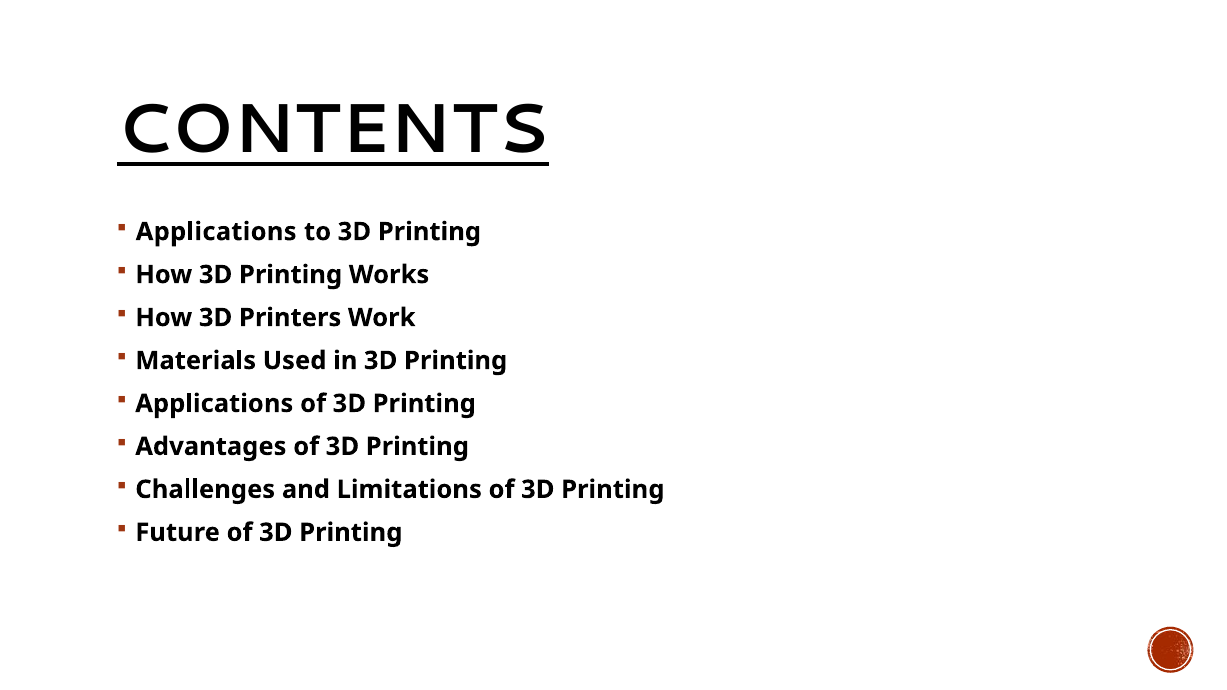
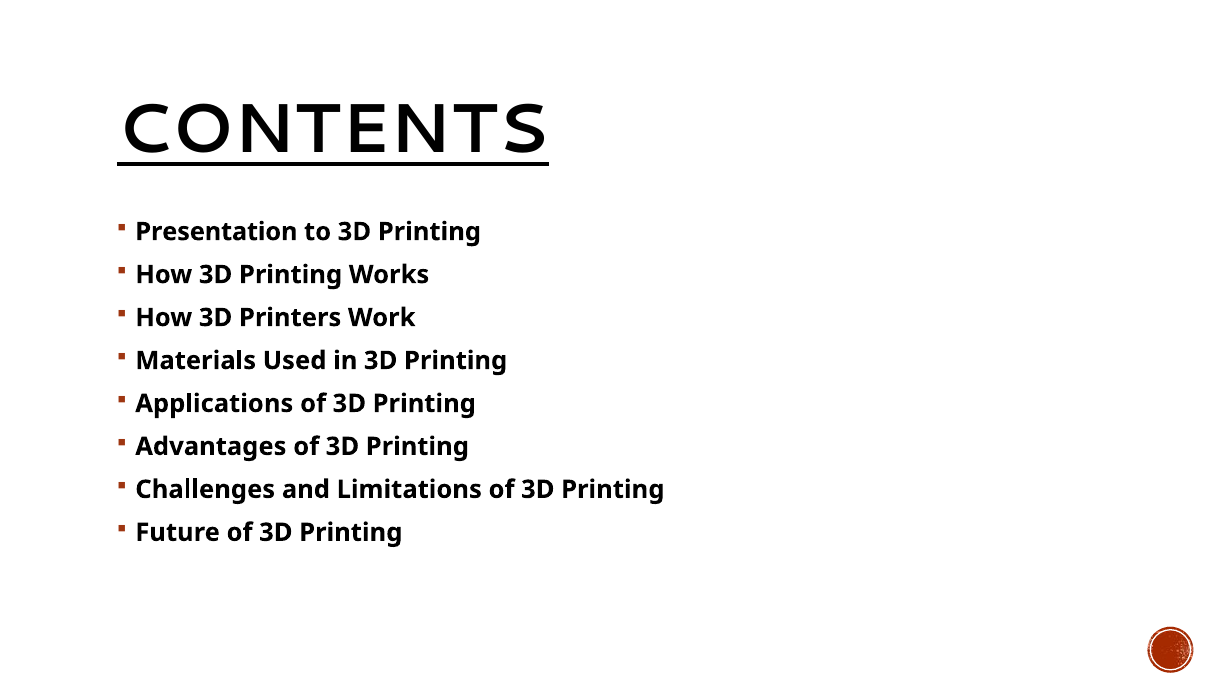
Applications at (216, 232): Applications -> Presentation
